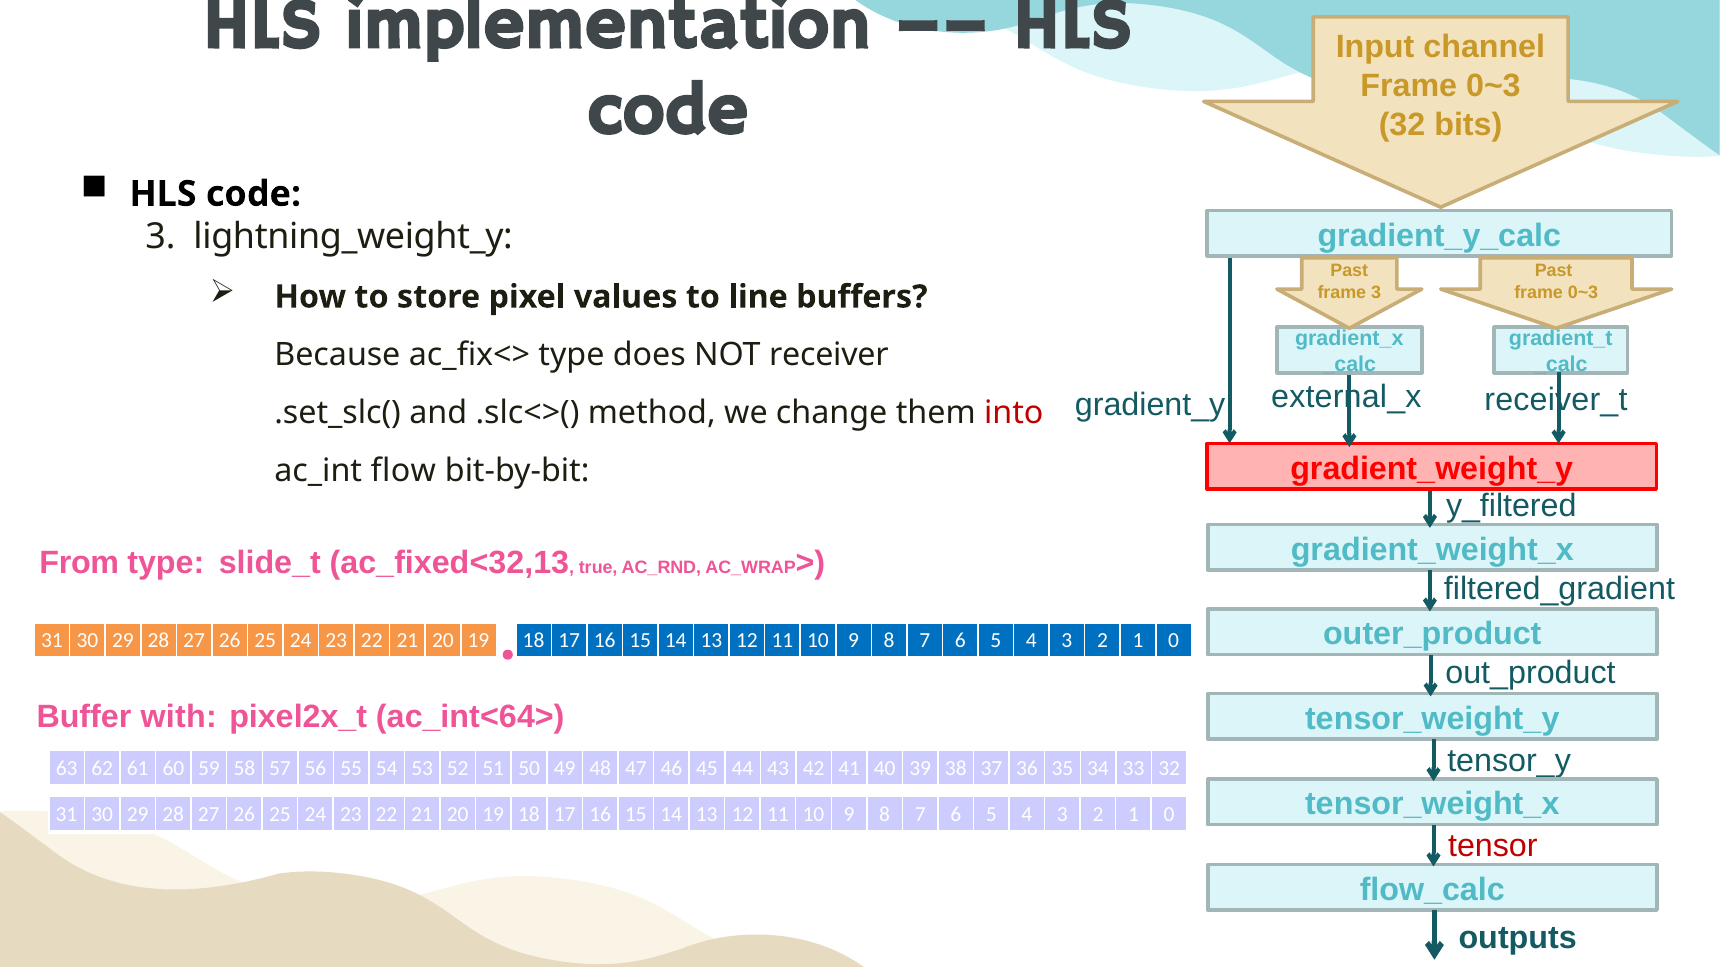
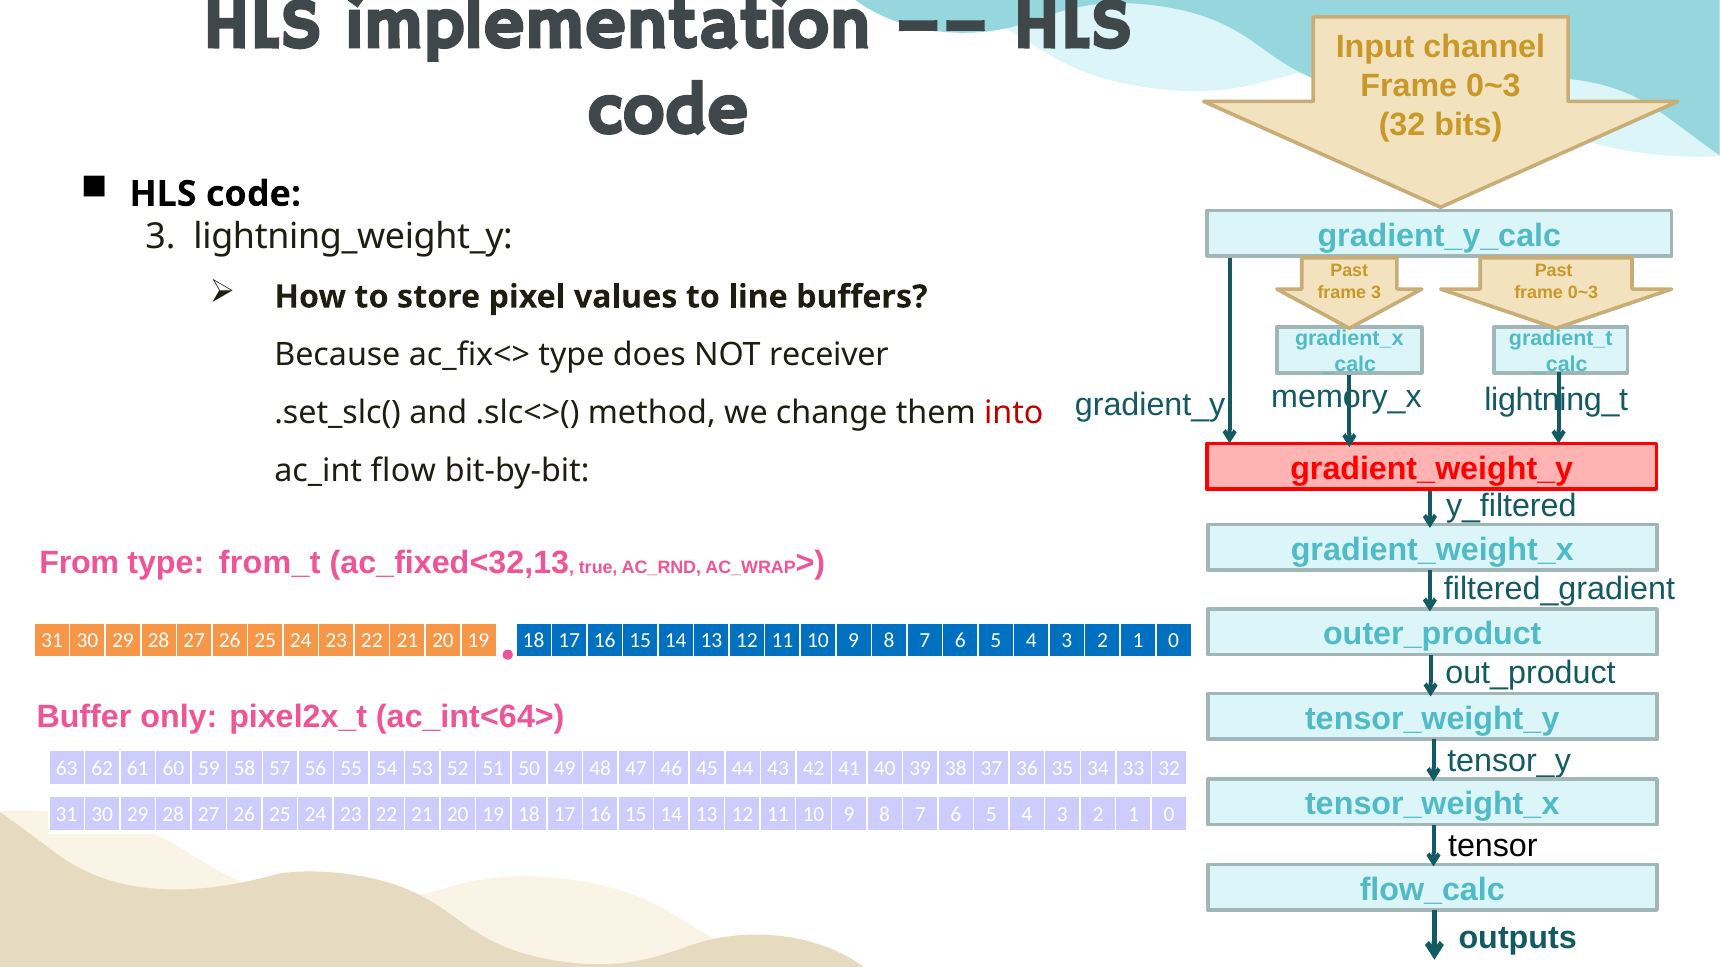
external_x: external_x -> memory_x
receiver_t: receiver_t -> lightning_t
slide_t: slide_t -> from_t
with: with -> only
tensor colour: red -> black
